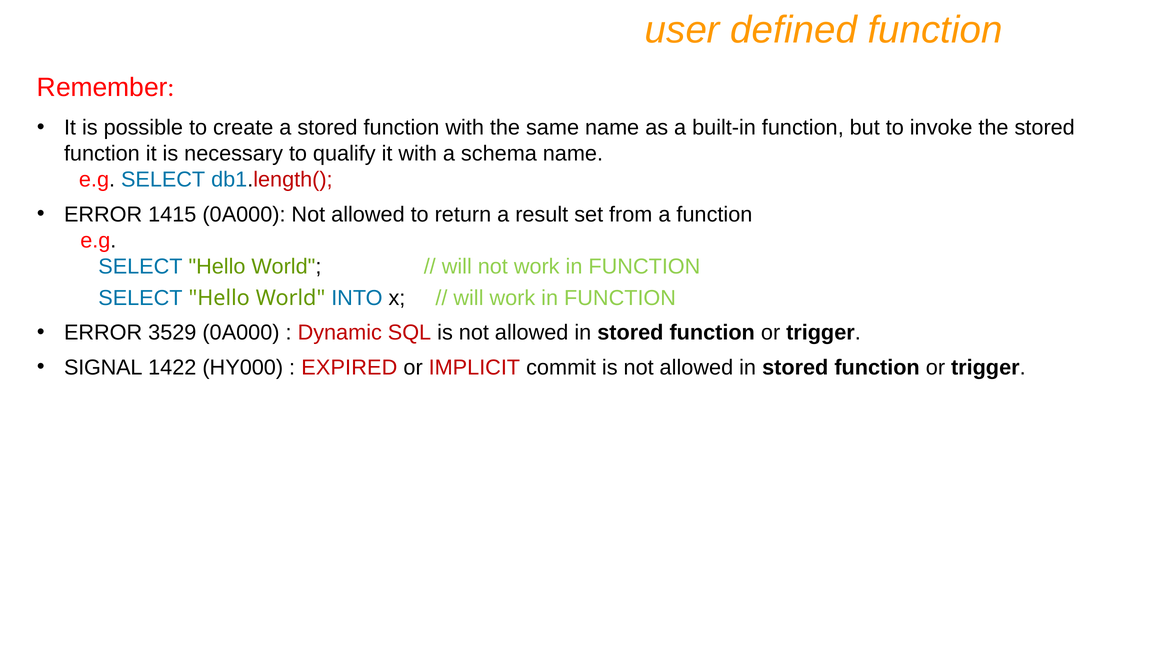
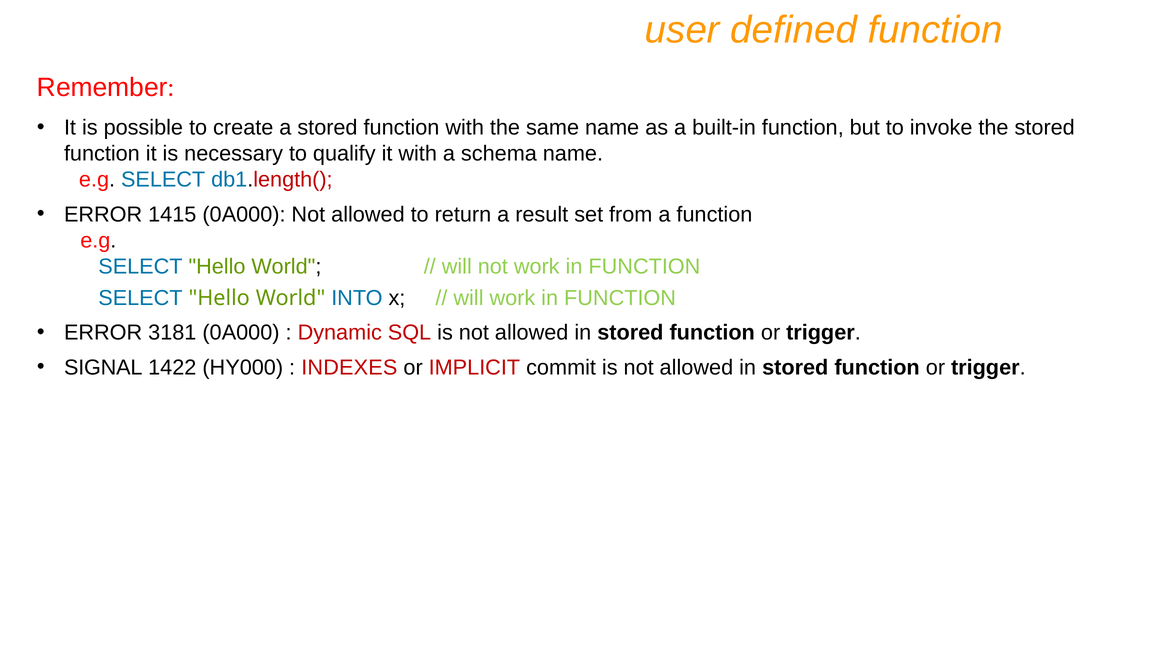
3529: 3529 -> 3181
EXPIRED: EXPIRED -> INDEXES
